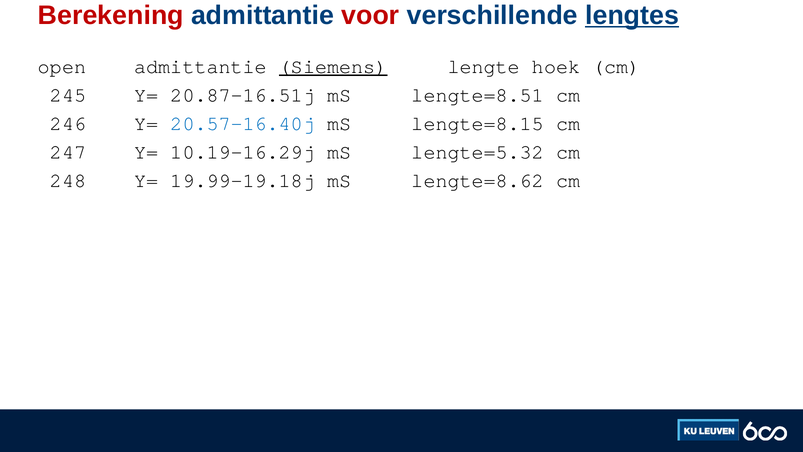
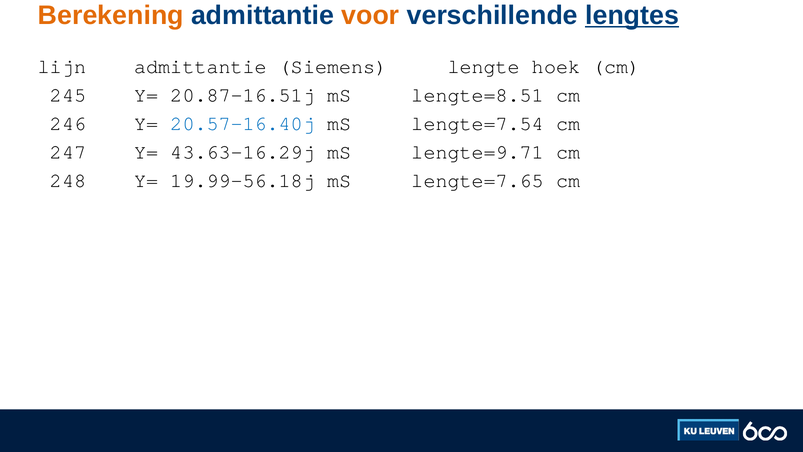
Berekening colour: red -> orange
voor colour: red -> orange
open: open -> lijn
Siemens underline: present -> none
lengte=8.15: lengte=8.15 -> lengte=7.54
10.19-16.29j: 10.19-16.29j -> 43.63-16.29j
lengte=5.32: lengte=5.32 -> lengte=9.71
19.99-19.18j: 19.99-19.18j -> 19.99-56.18j
lengte=8.62: lengte=8.62 -> lengte=7.65
